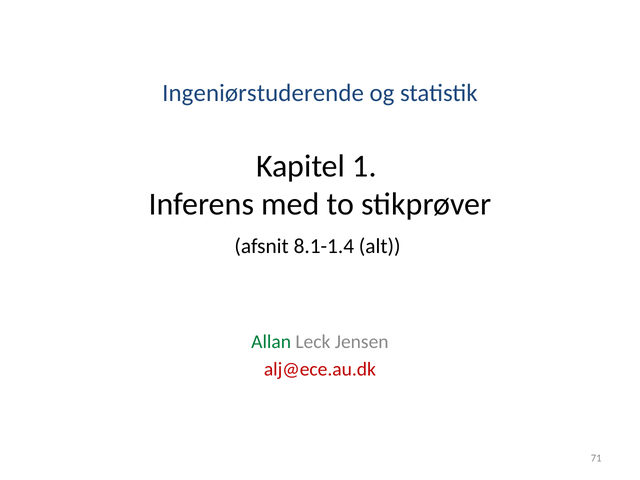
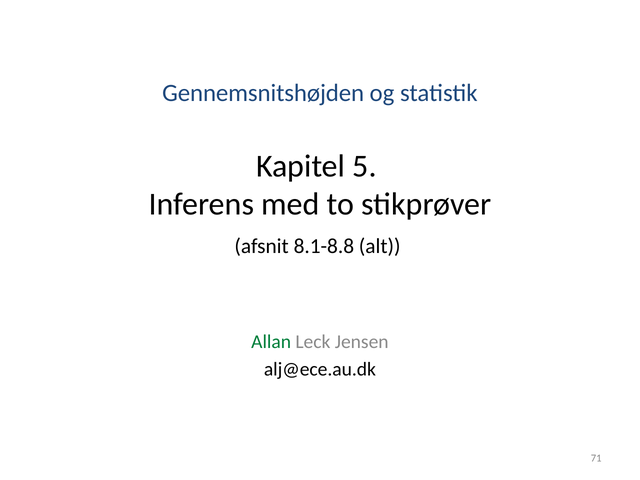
Ingeniørstuderende: Ingeniørstuderende -> Gennemsnitshøjden
1: 1 -> 5
8.1-1.4: 8.1-1.4 -> 8.1-8.8
alj@ece.au.dk colour: red -> black
